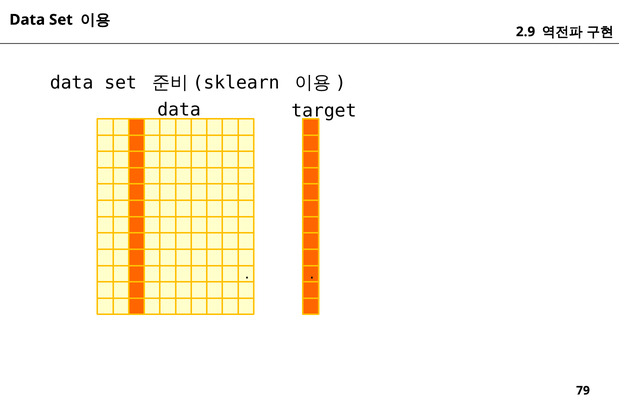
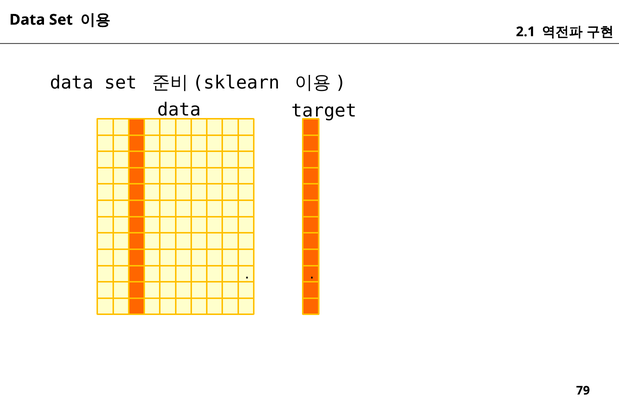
2.9: 2.9 -> 2.1
